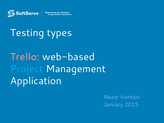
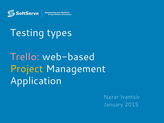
Project colour: light blue -> yellow
